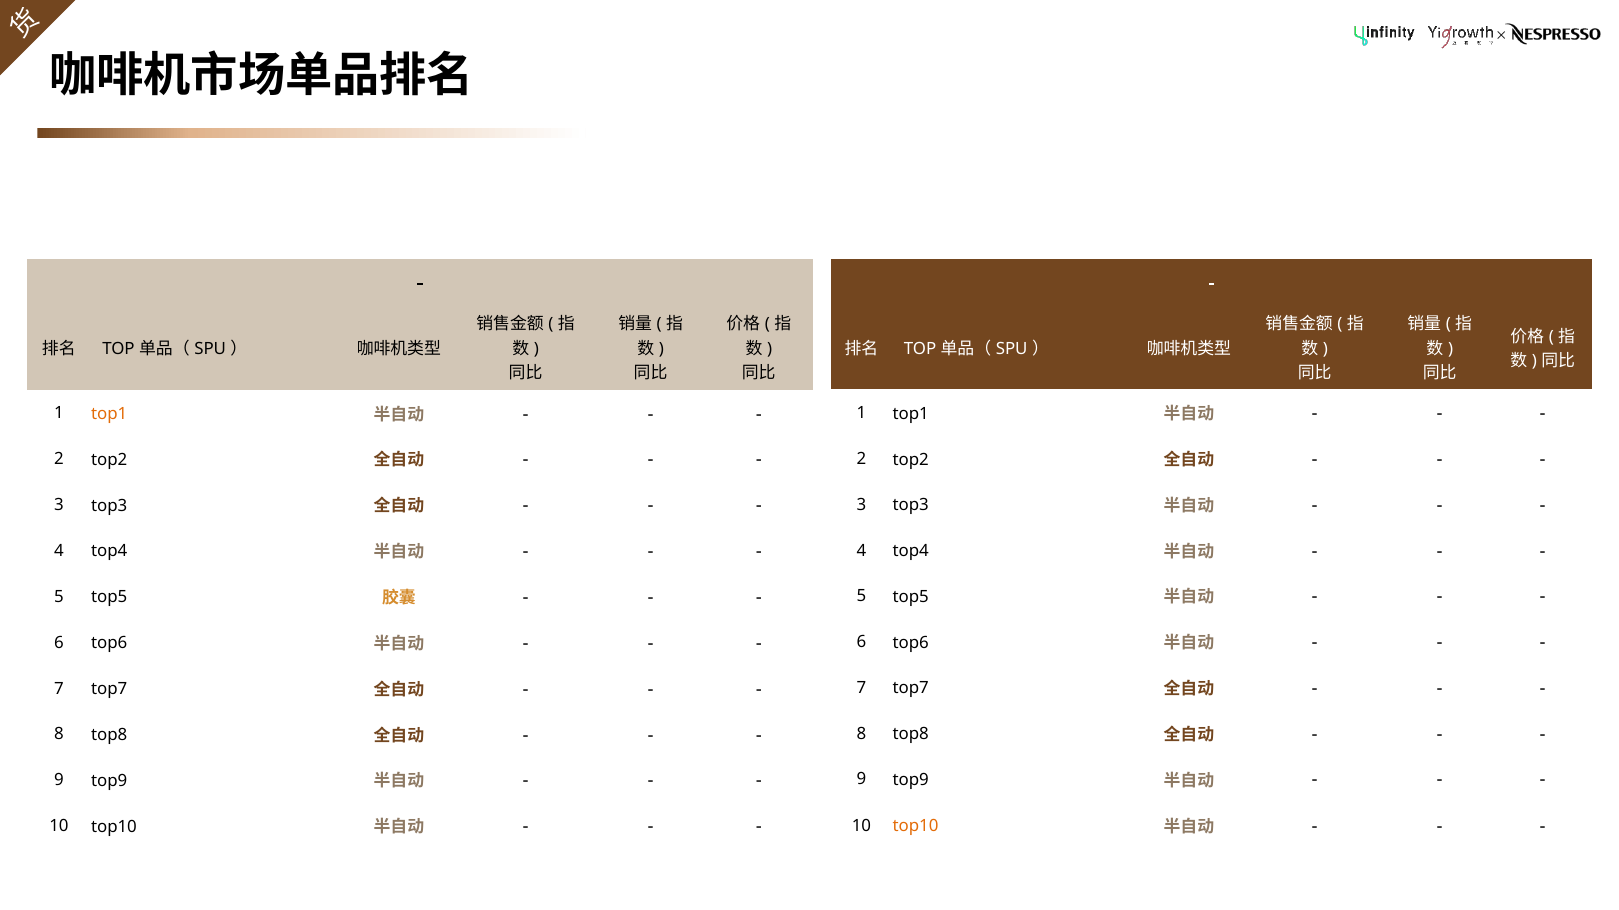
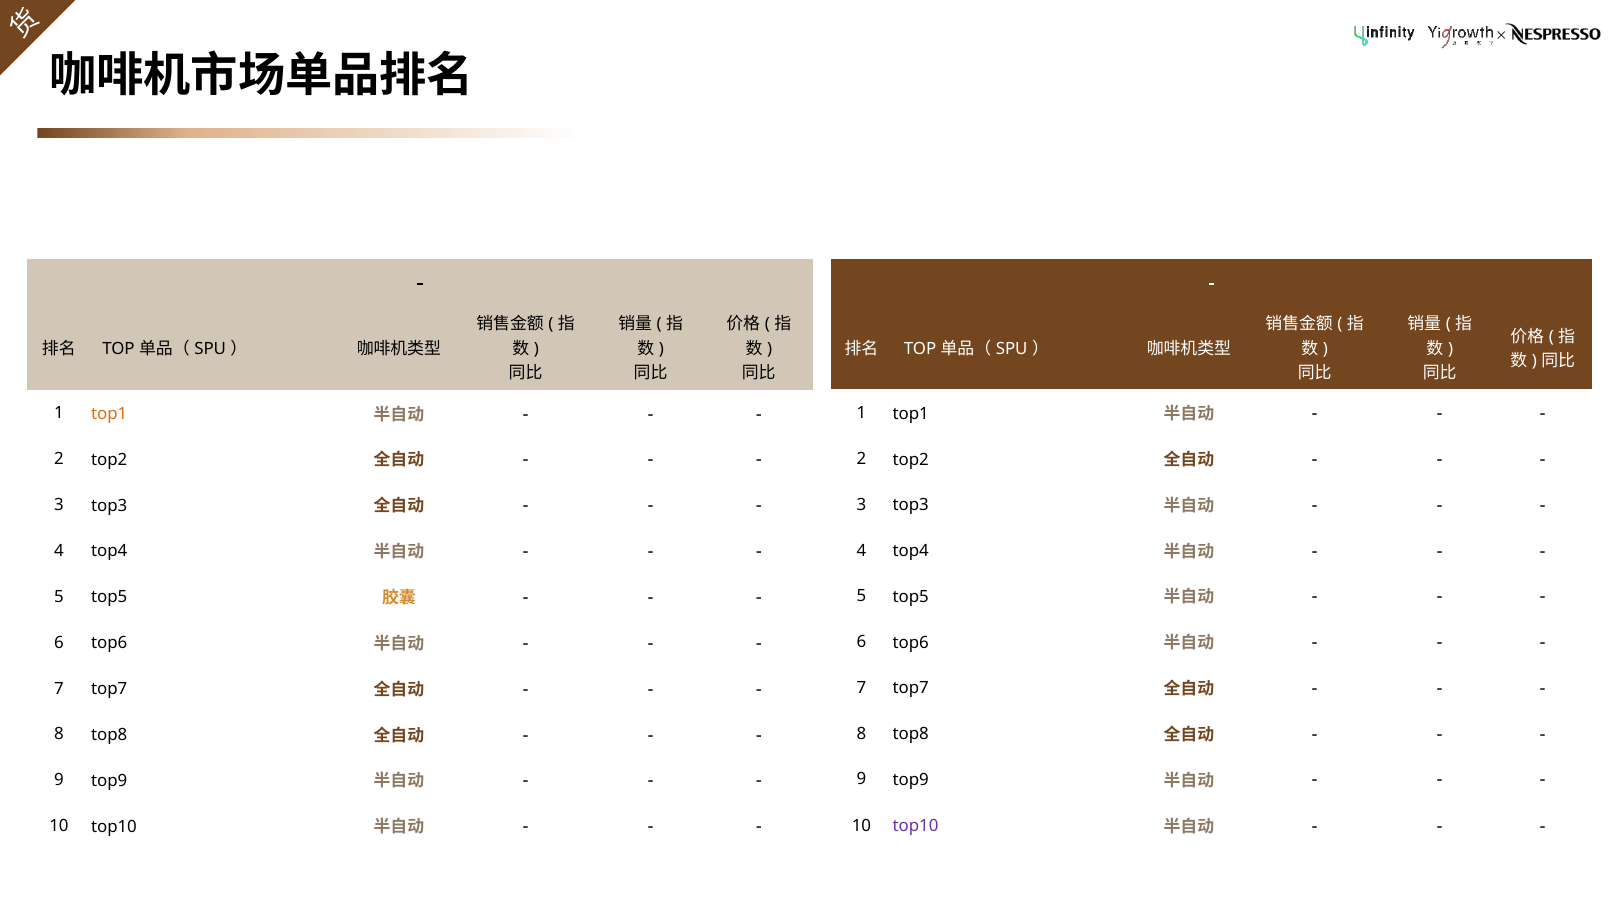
top10 at (916, 827) colour: orange -> purple
